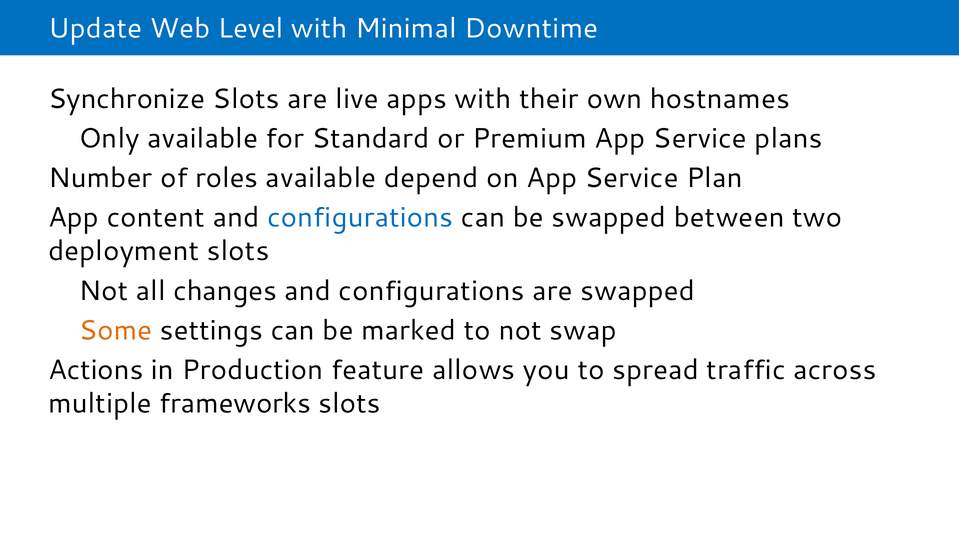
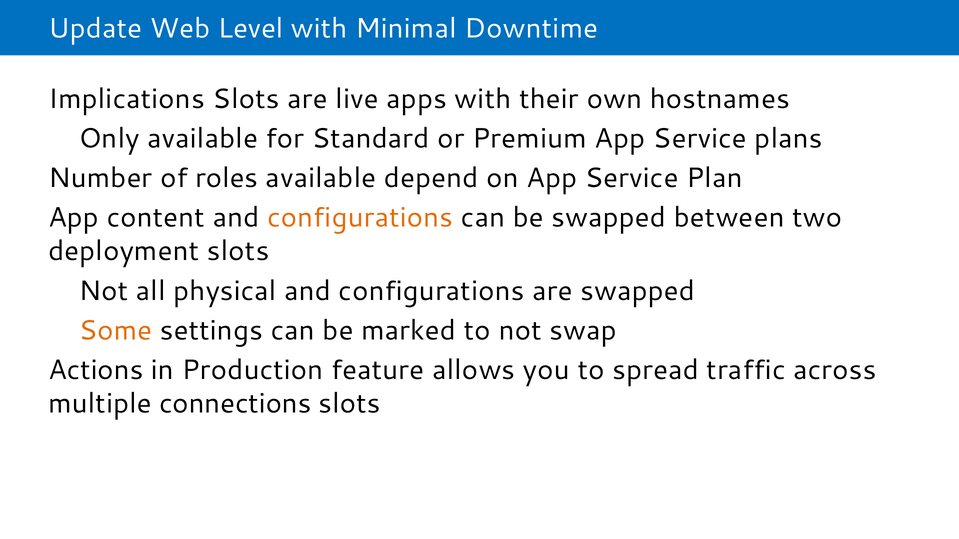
Synchronize: Synchronize -> Implications
configurations at (360, 218) colour: blue -> orange
changes: changes -> physical
frameworks: frameworks -> connections
